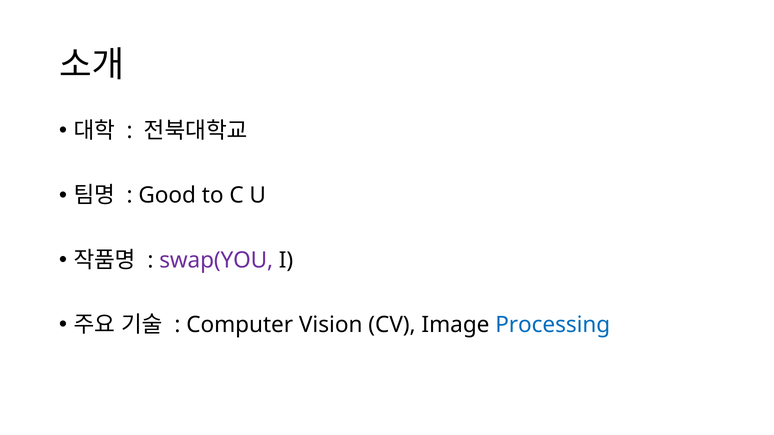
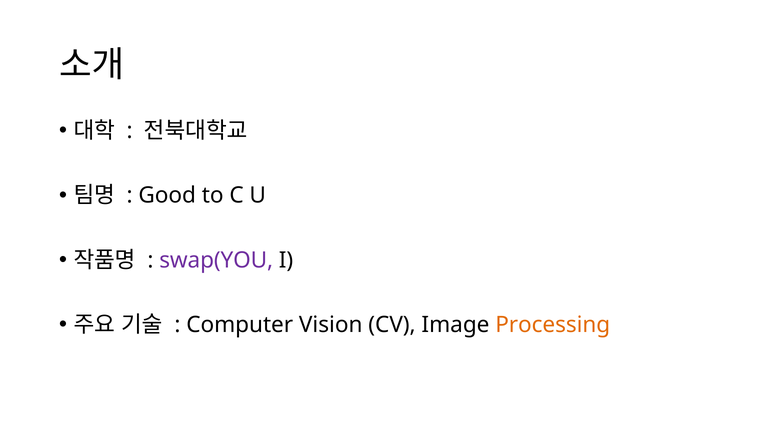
Processing colour: blue -> orange
